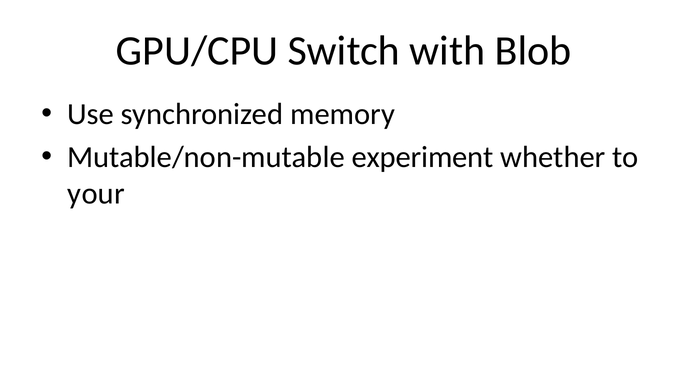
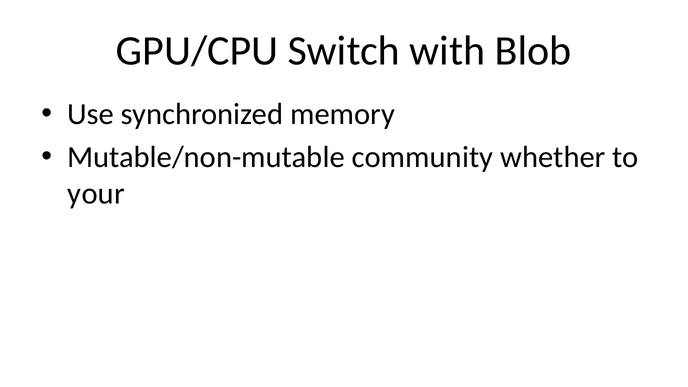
experiment: experiment -> community
